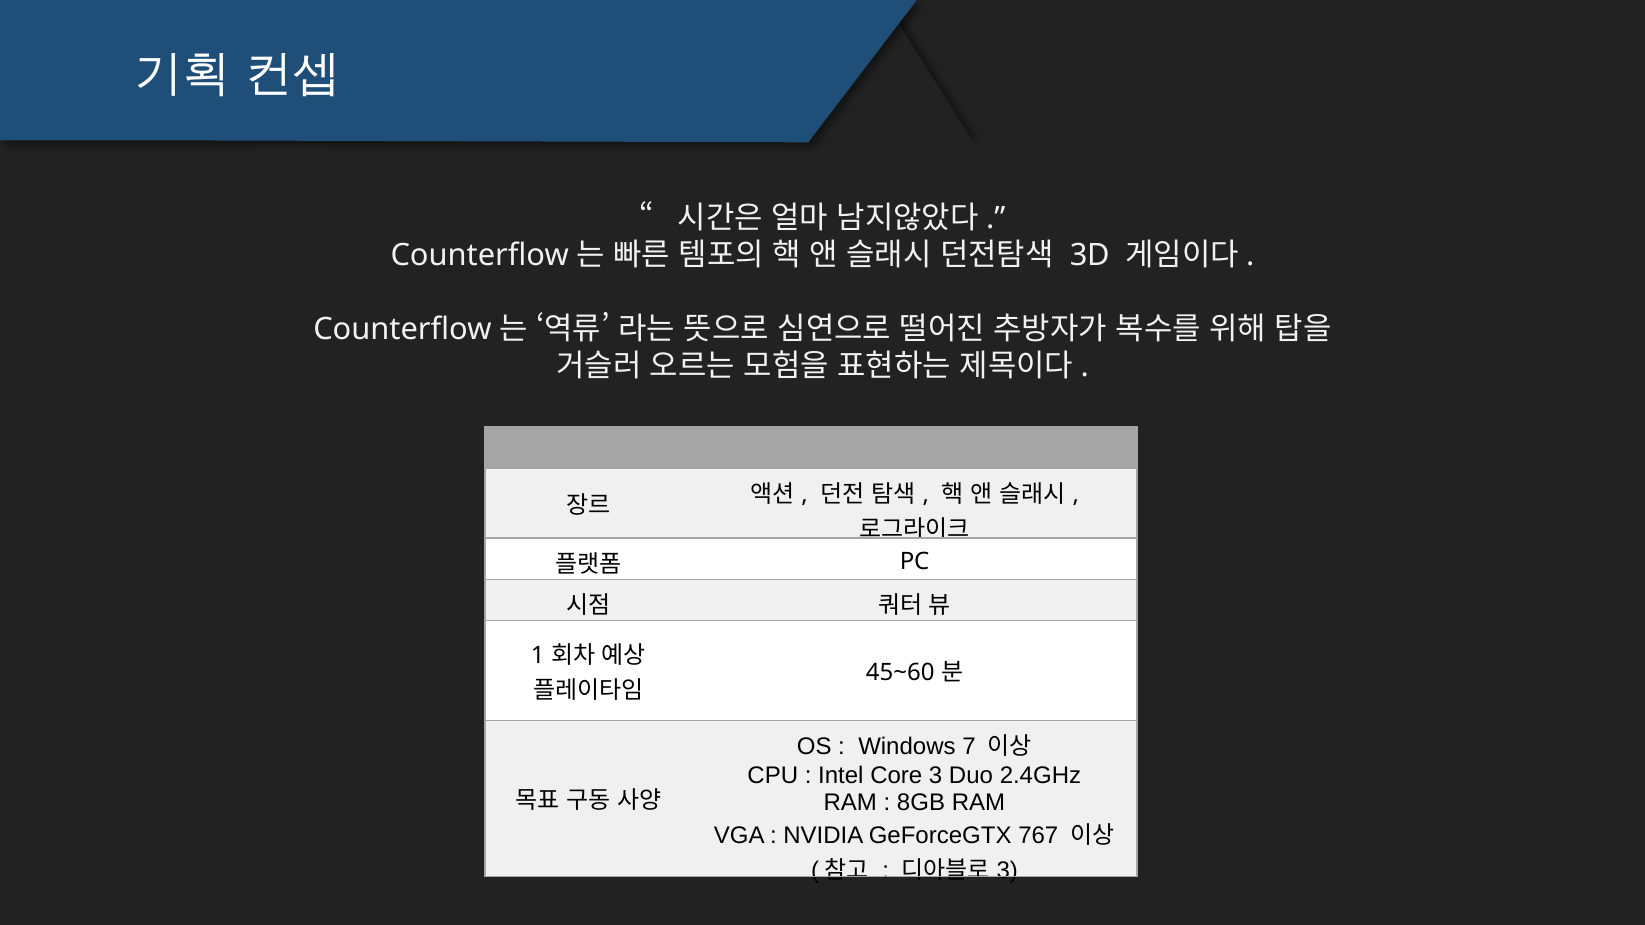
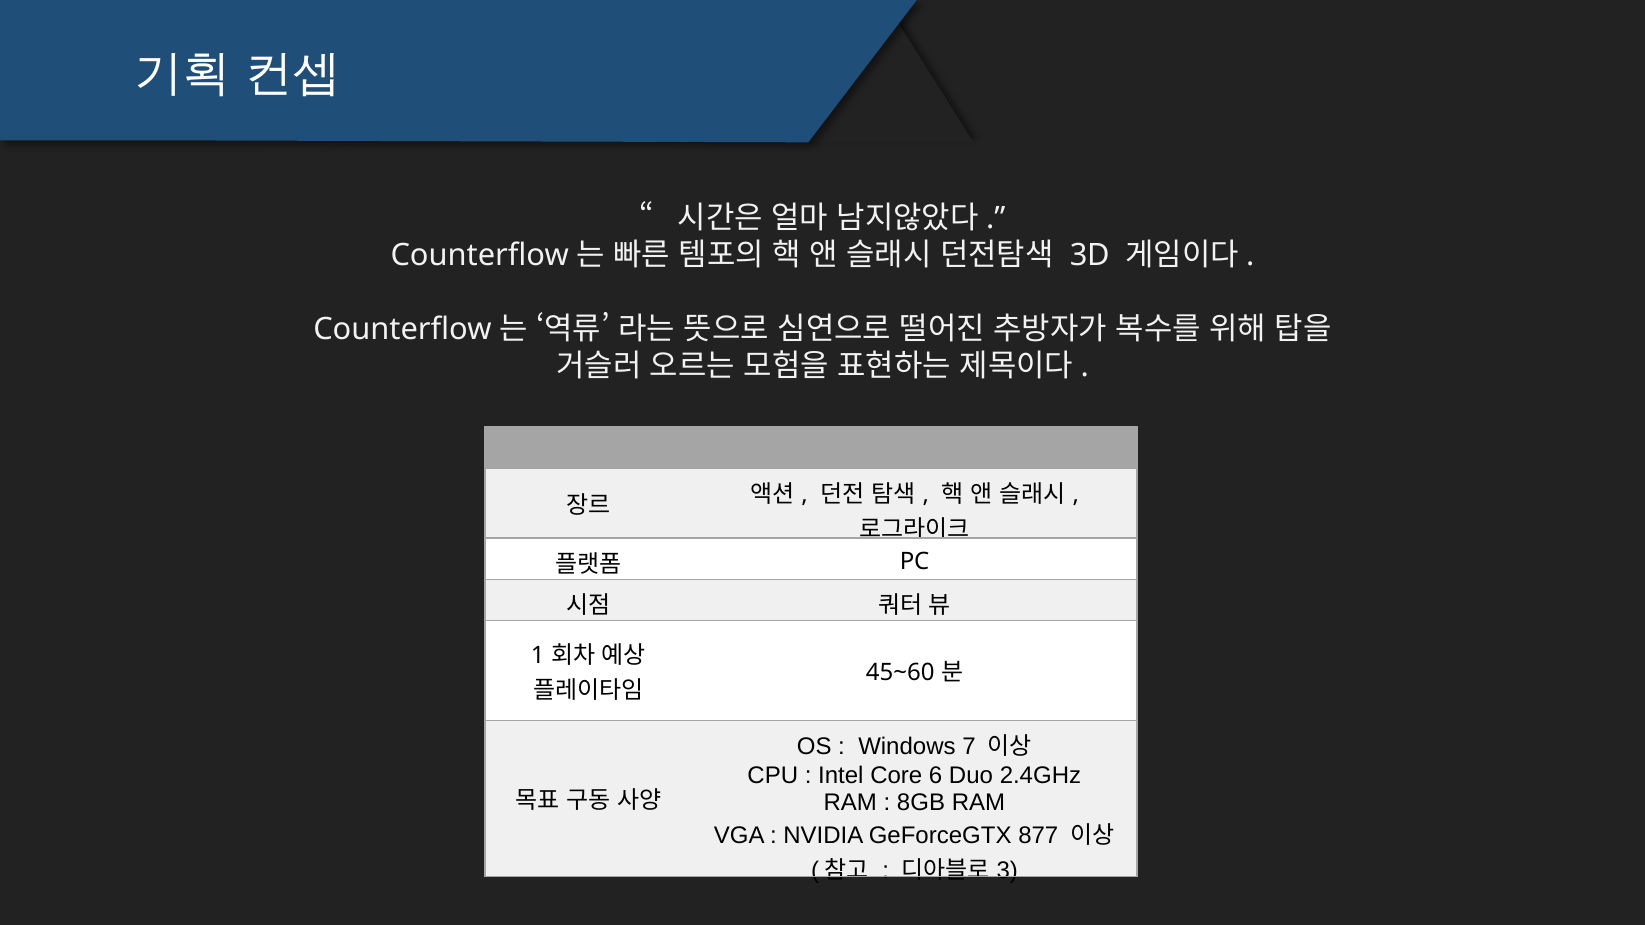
Core 3: 3 -> 6
767: 767 -> 877
